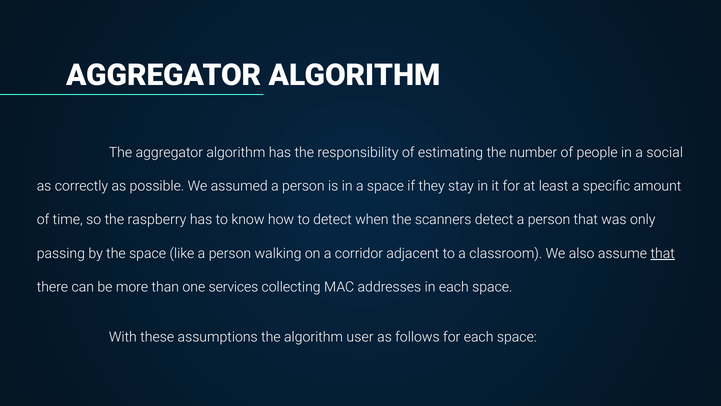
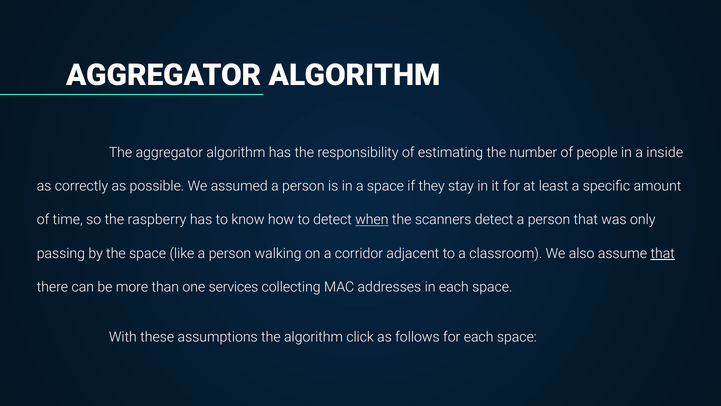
social: social -> inside
when underline: none -> present
user: user -> click
